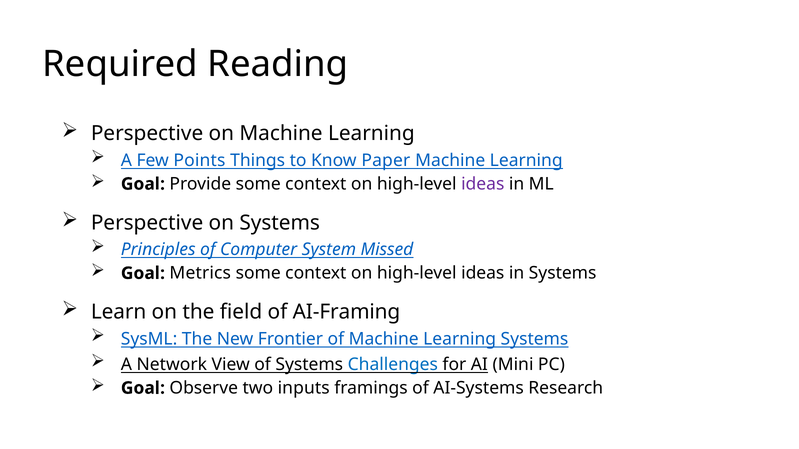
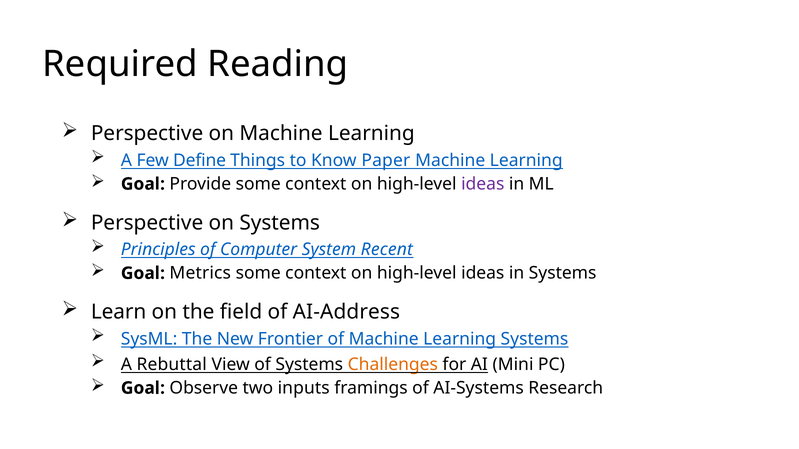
Points: Points -> Define
Missed: Missed -> Recent
AI-Framing: AI-Framing -> AI-Address
Network: Network -> Rebuttal
Challenges colour: blue -> orange
